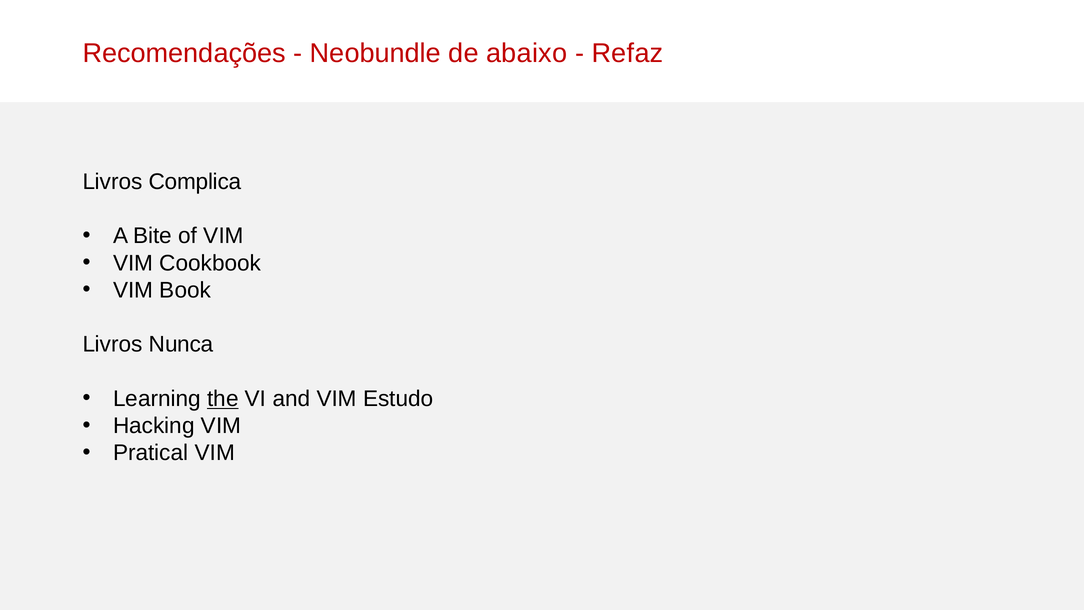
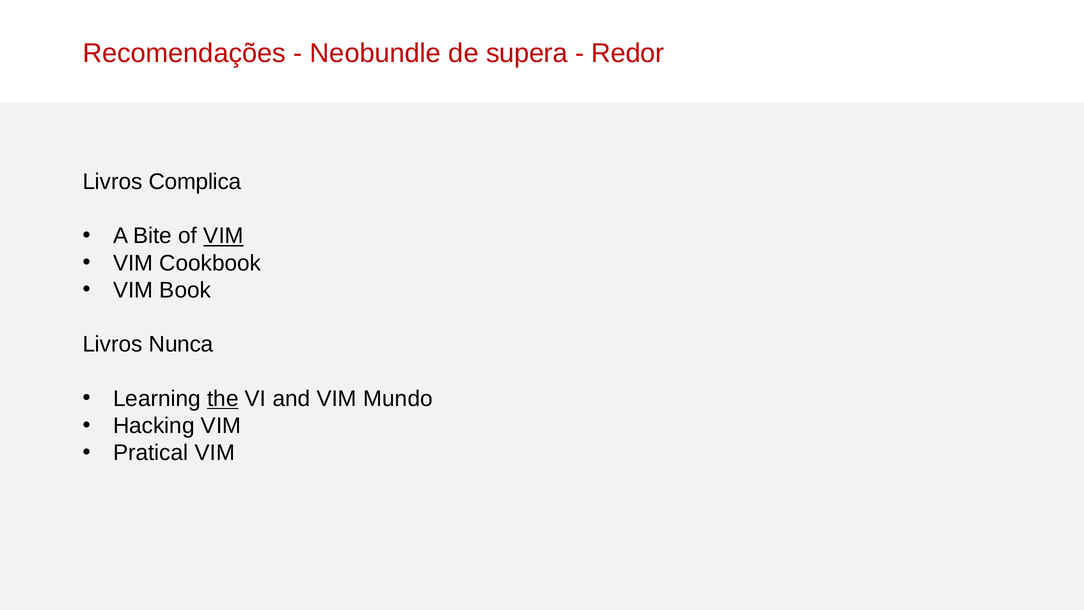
abaixo: abaixo -> supera
Refaz: Refaz -> Redor
VIM at (224, 236) underline: none -> present
Estudo: Estudo -> Mundo
